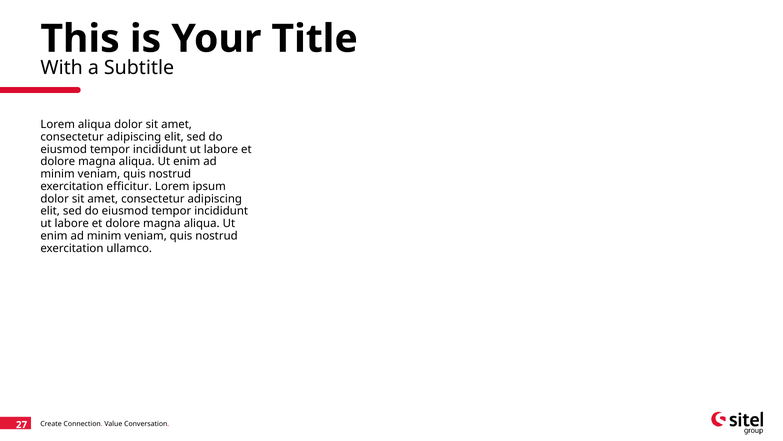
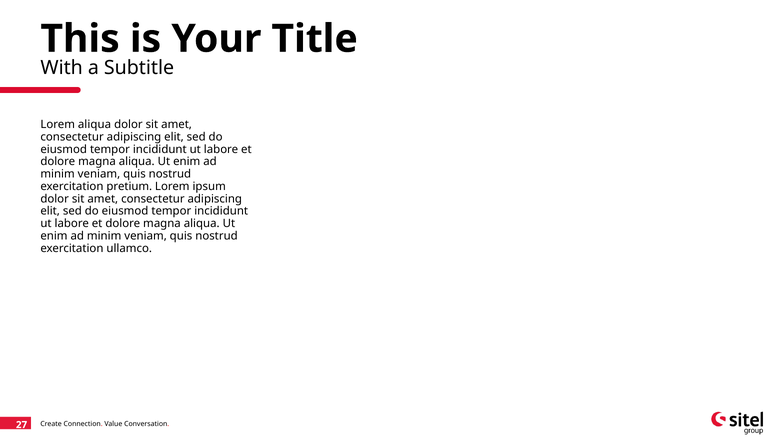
efficitur: efficitur -> pretium
